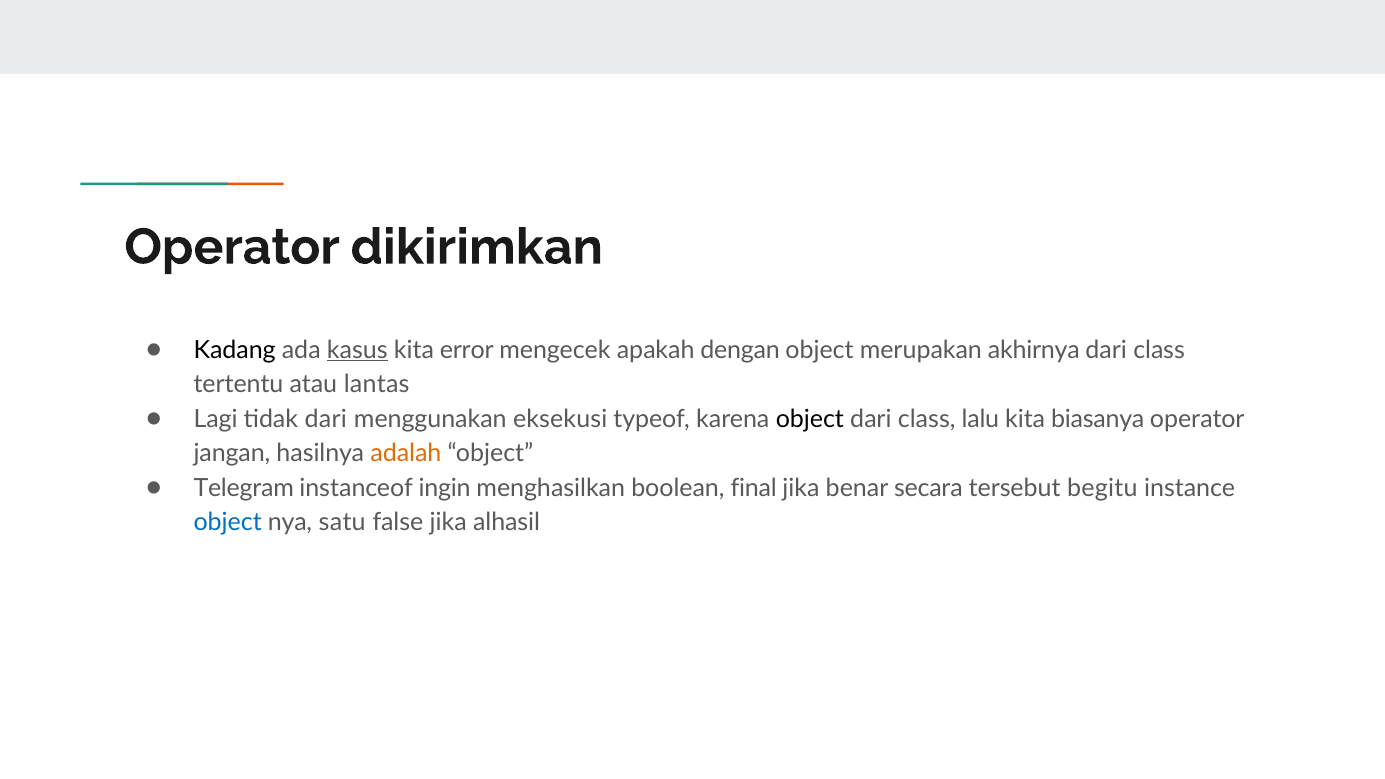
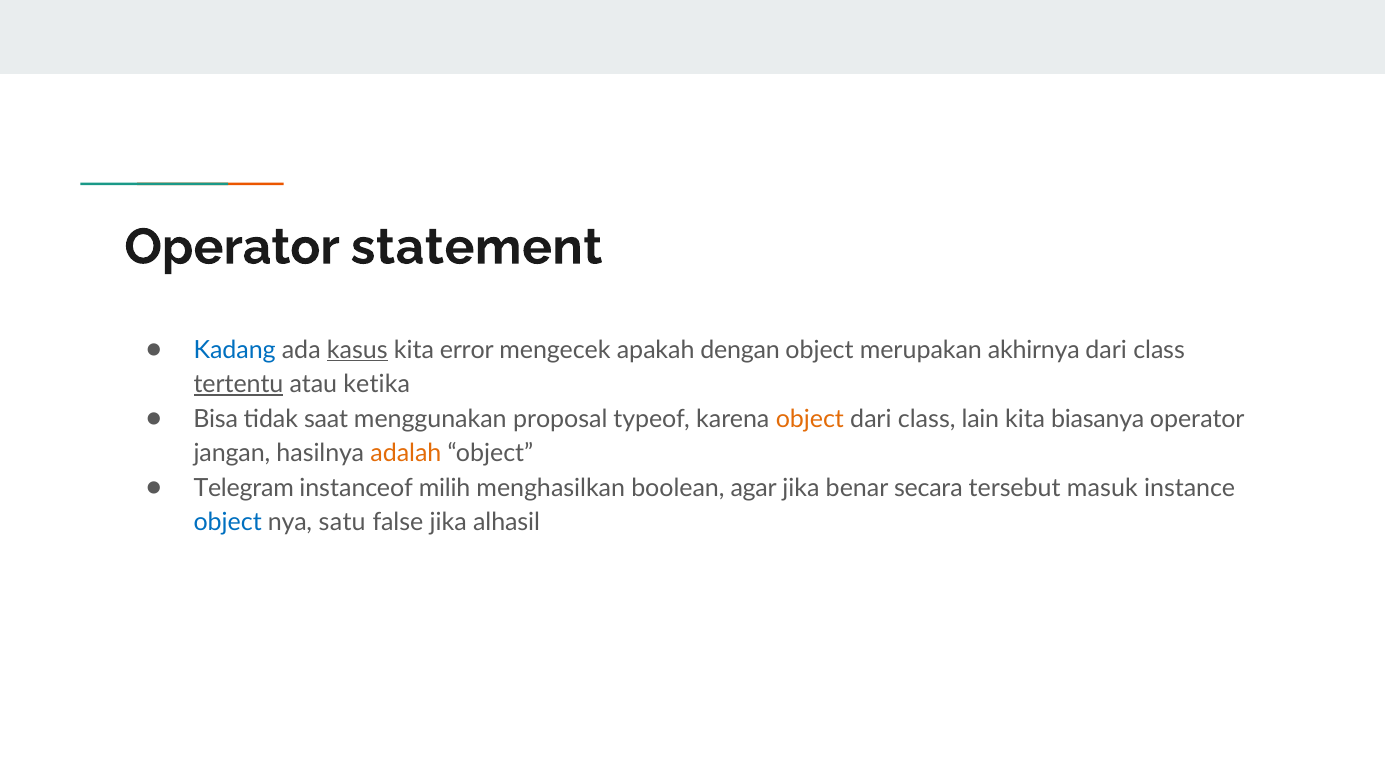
dikirimkan: dikirimkan -> statement
Kadang colour: black -> blue
tertentu underline: none -> present
lantas: lantas -> ketika
Lagi: Lagi -> Bisa
tidak dari: dari -> saat
eksekusi: eksekusi -> proposal
object at (810, 419) colour: black -> orange
lalu: lalu -> lain
ingin: ingin -> milih
final: final -> agar
begitu: begitu -> masuk
